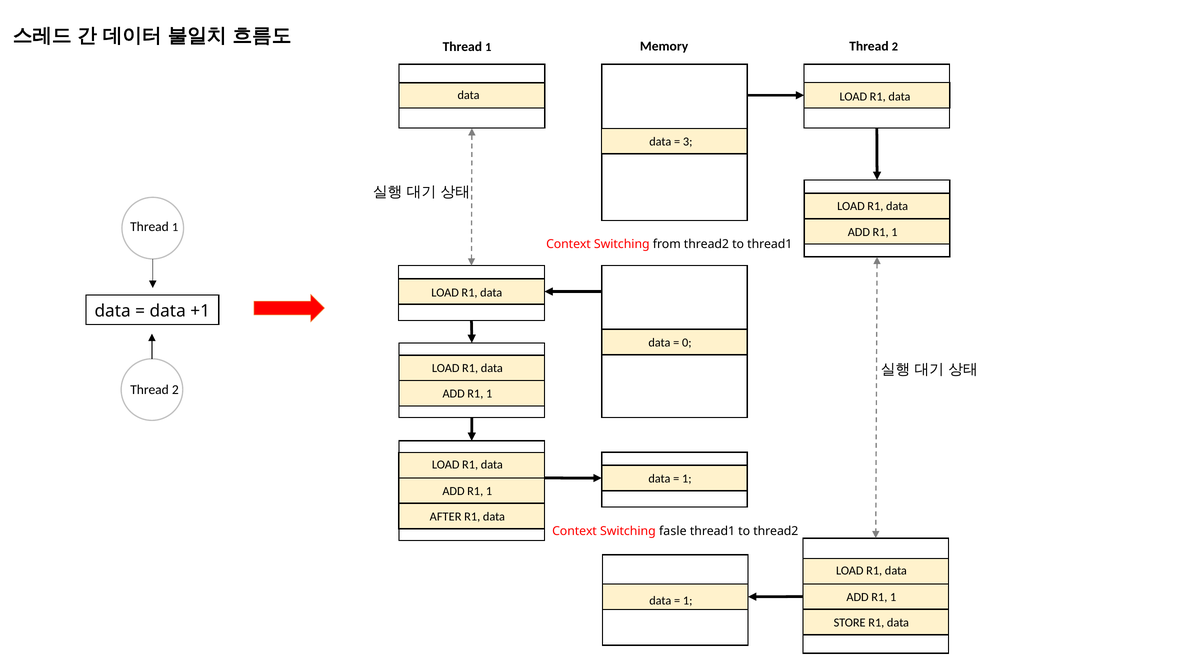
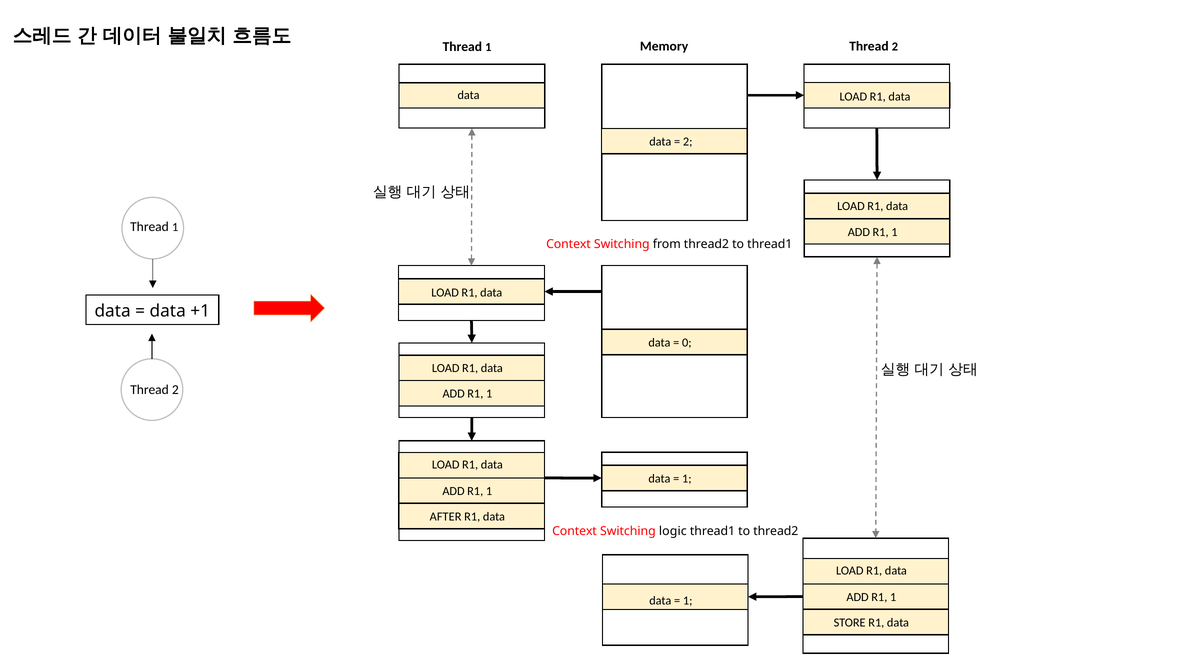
3 at (688, 142): 3 -> 2
fasle: fasle -> logic
